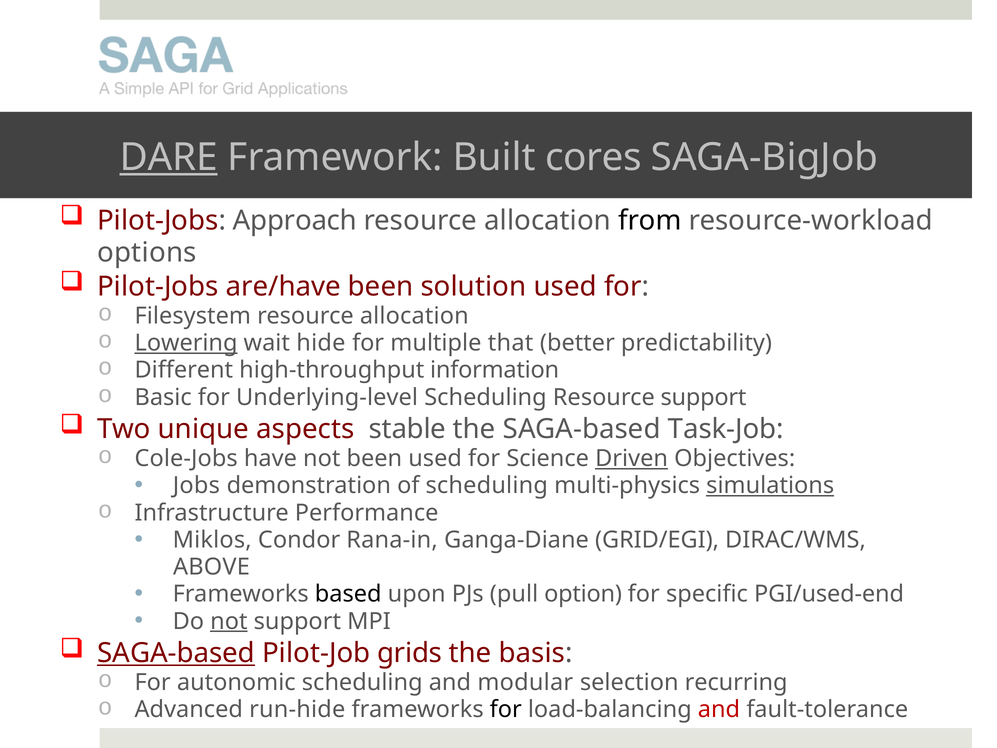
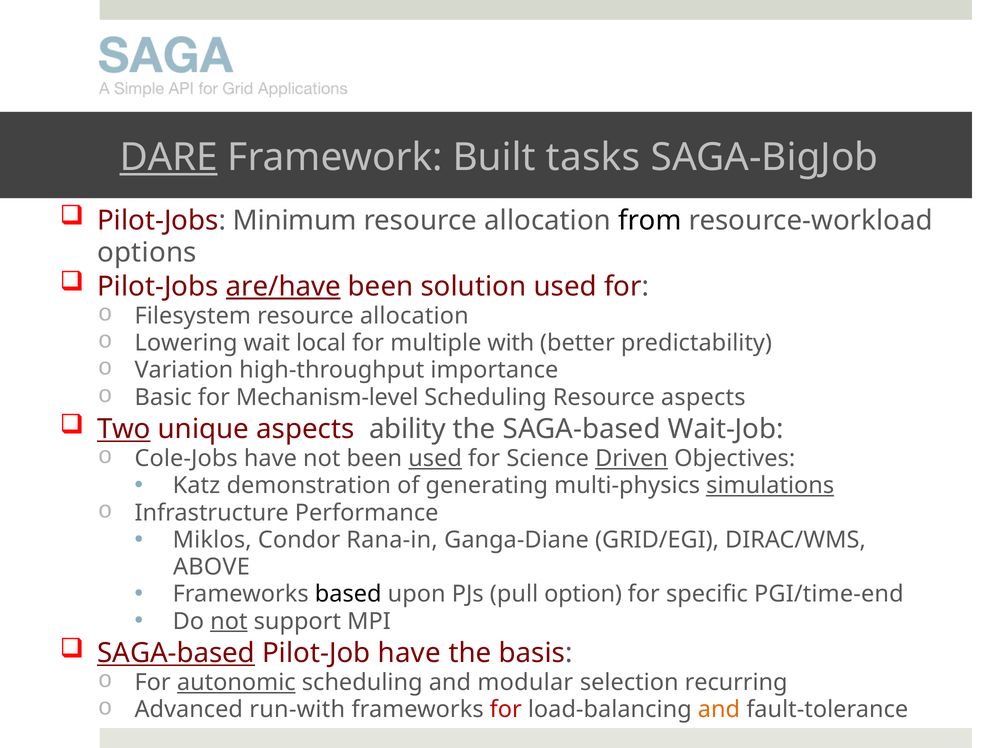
cores: cores -> tasks
Approach: Approach -> Minimum
are/have underline: none -> present
Lowering underline: present -> none
hide: hide -> local
that: that -> with
Different: Different -> Variation
information: information -> importance
Underlying-level: Underlying-level -> Mechanism-level
Resource support: support -> aspects
Two underline: none -> present
stable: stable -> ability
Task-Job: Task-Job -> Wait-Job
used at (435, 458) underline: none -> present
Jobs: Jobs -> Katz
of scheduling: scheduling -> generating
PGI/used-end: PGI/used-end -> PGI/time-end
Pilot-Job grids: grids -> have
autonomic underline: none -> present
run-hide: run-hide -> run-with
for at (506, 709) colour: black -> red
and at (719, 709) colour: red -> orange
